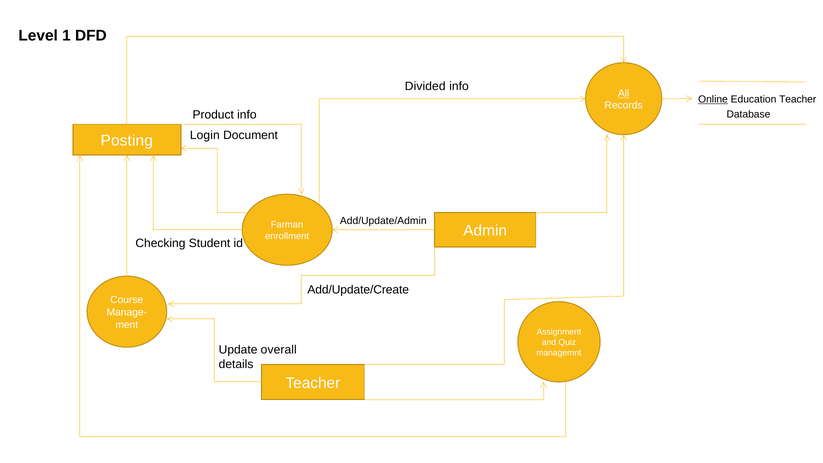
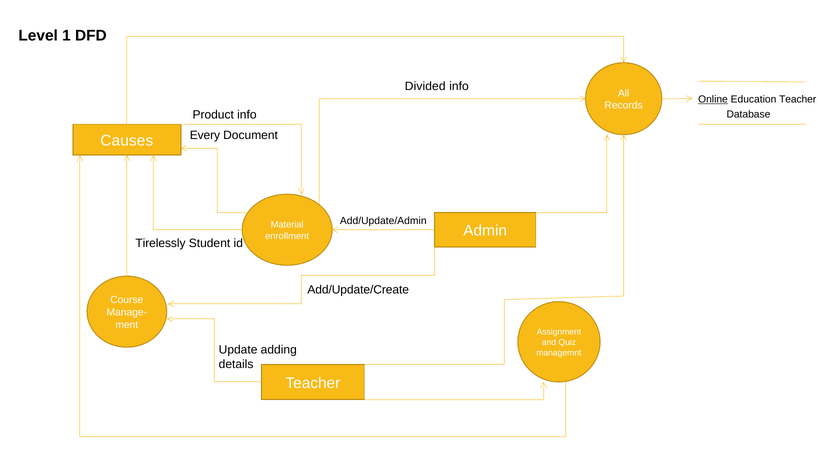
All underline: present -> none
Login: Login -> Every
Posting: Posting -> Causes
Farman: Farman -> Material
Checking: Checking -> Tirelessly
overall: overall -> adding
